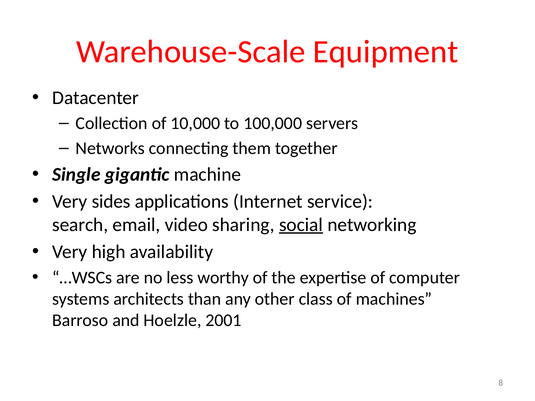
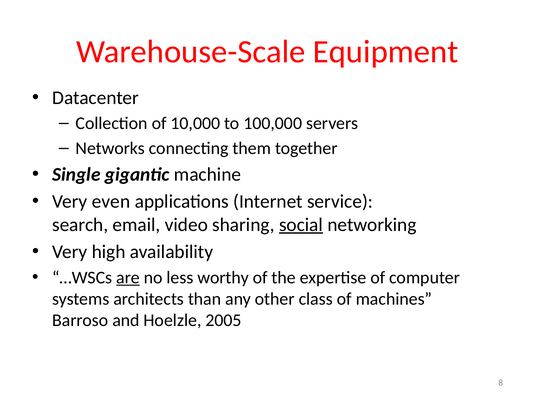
sides: sides -> even
are underline: none -> present
2001: 2001 -> 2005
